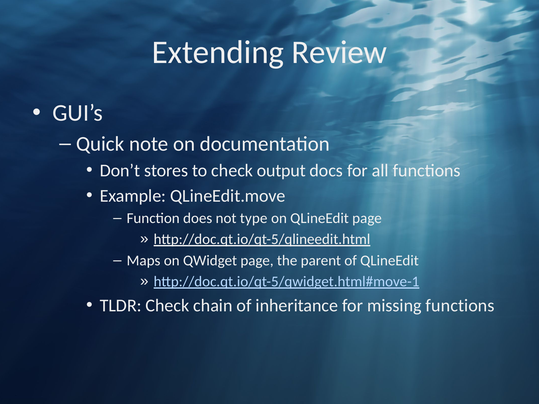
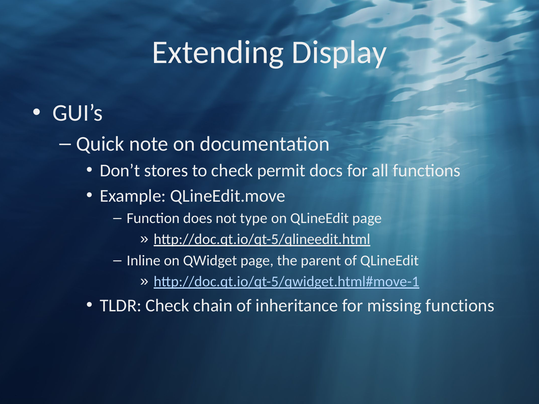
Review: Review -> Display
output: output -> permit
Maps: Maps -> Inline
